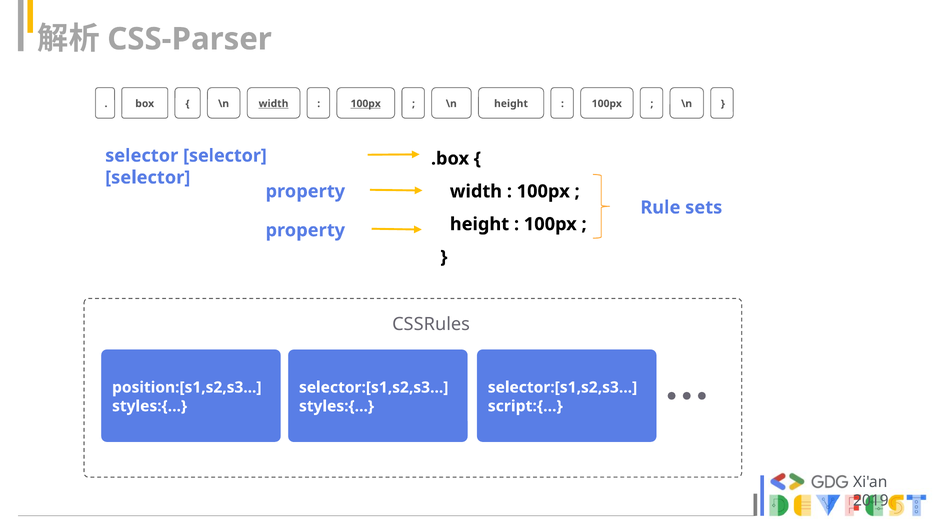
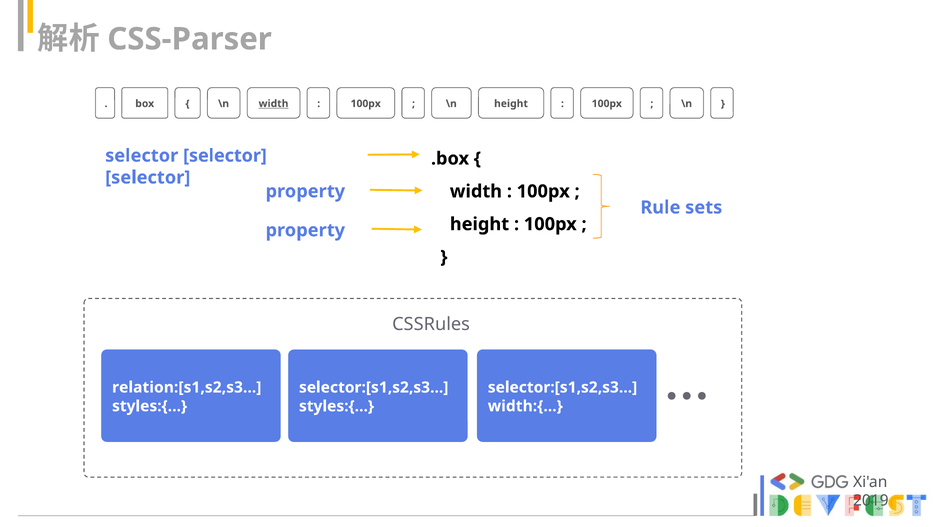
100px at (366, 104) underline: present -> none
position:[s1,s2,s3: position:[s1,s2,s3 -> relation:[s1,s2,s3
script:{: script:{ -> width:{
